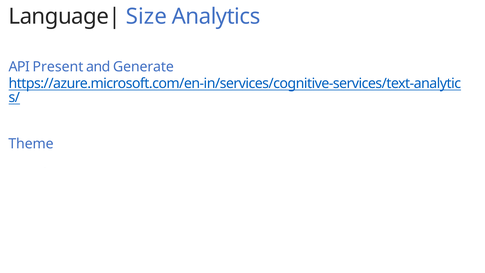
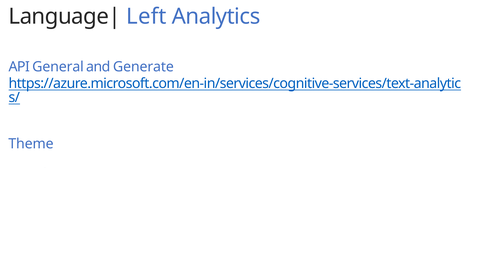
Size: Size -> Left
Present: Present -> General
